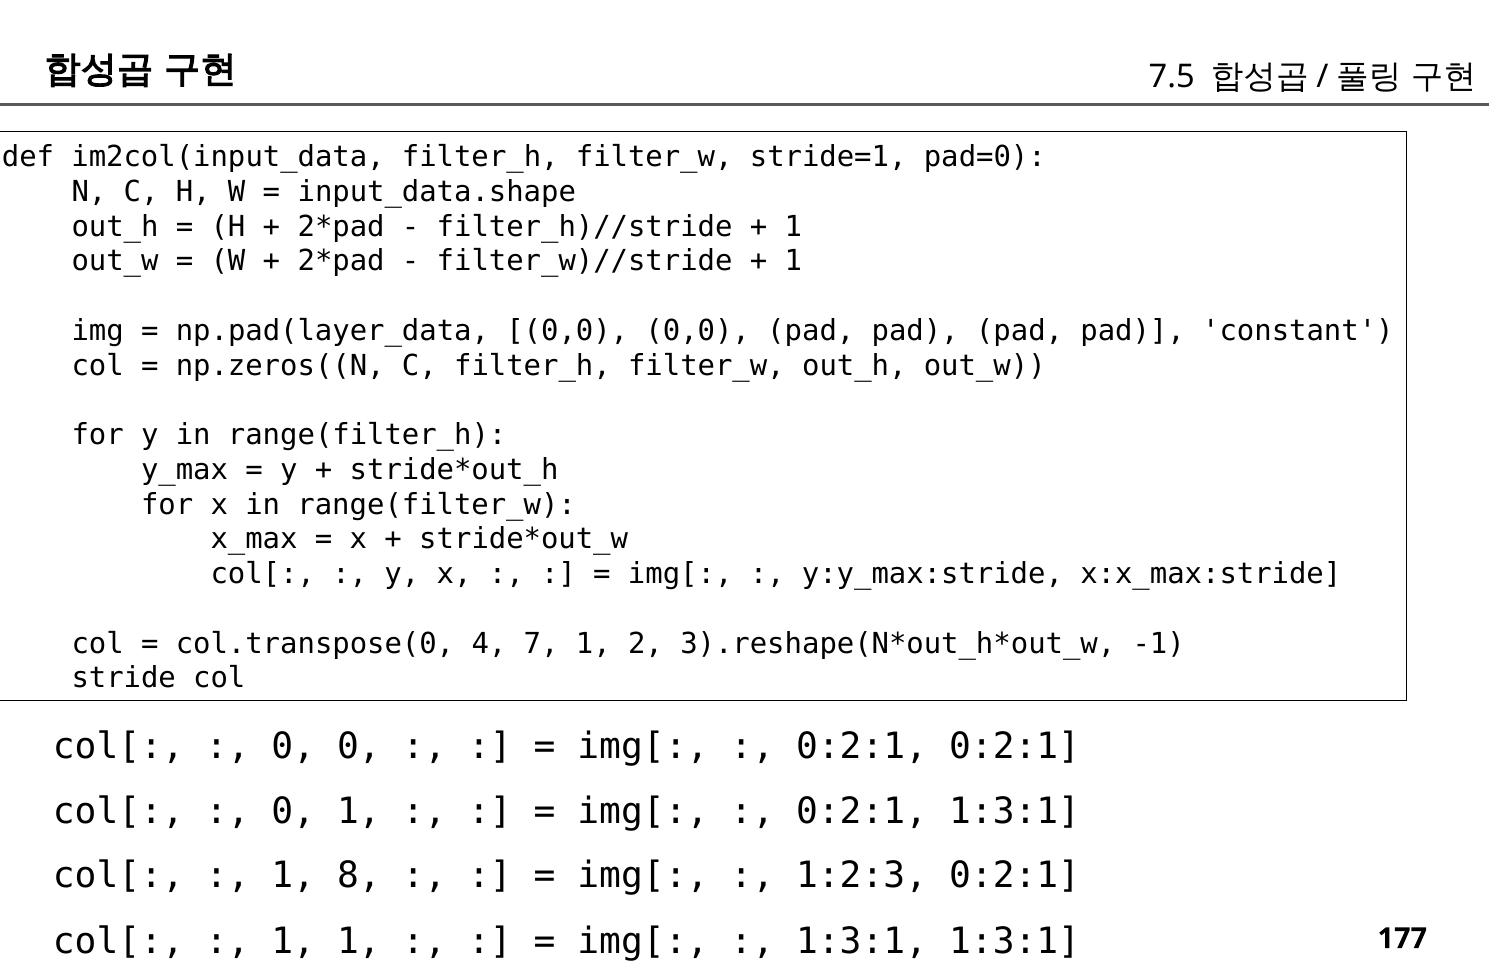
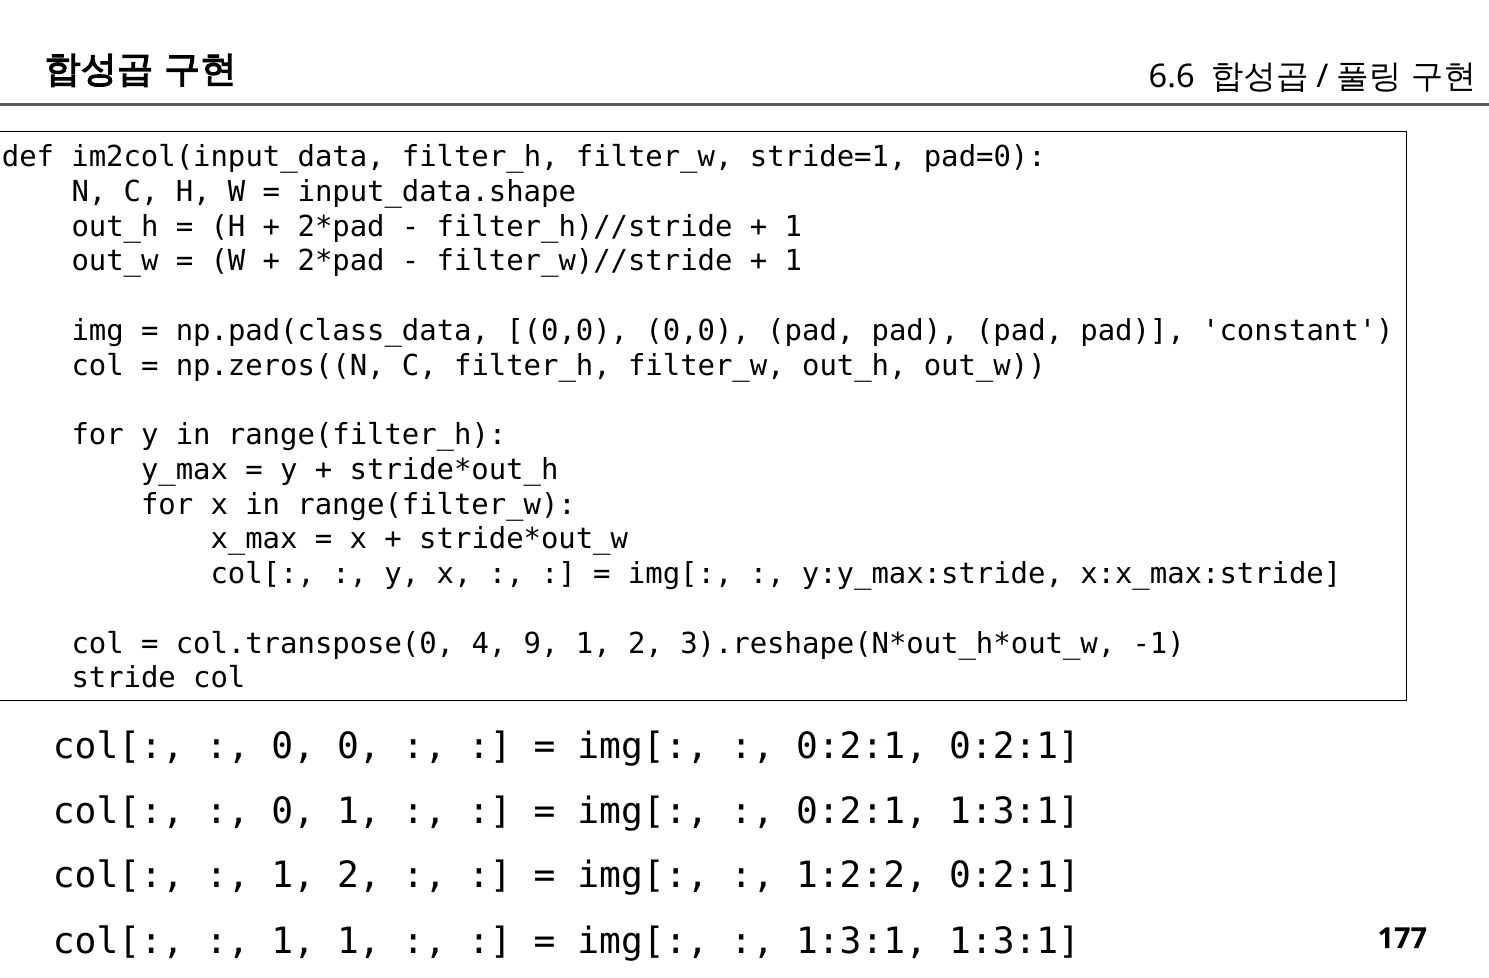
7.5: 7.5 -> 6.6
np.pad(layer_data: np.pad(layer_data -> np.pad(class_data
7: 7 -> 9
8 at (359, 875): 8 -> 2
1:2:3: 1:2:3 -> 1:2:2
